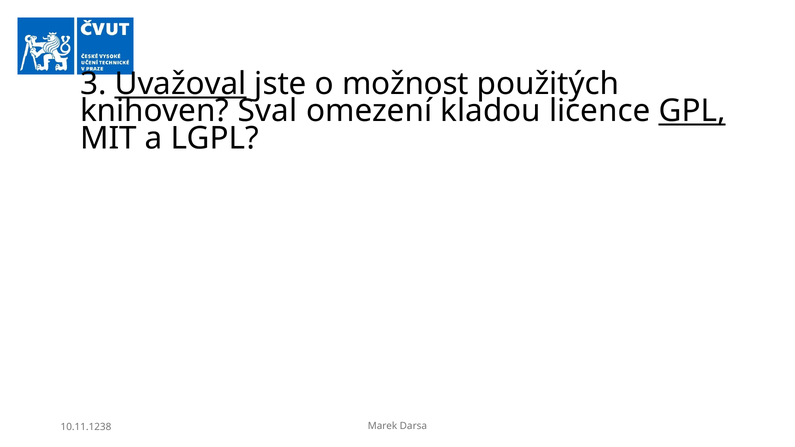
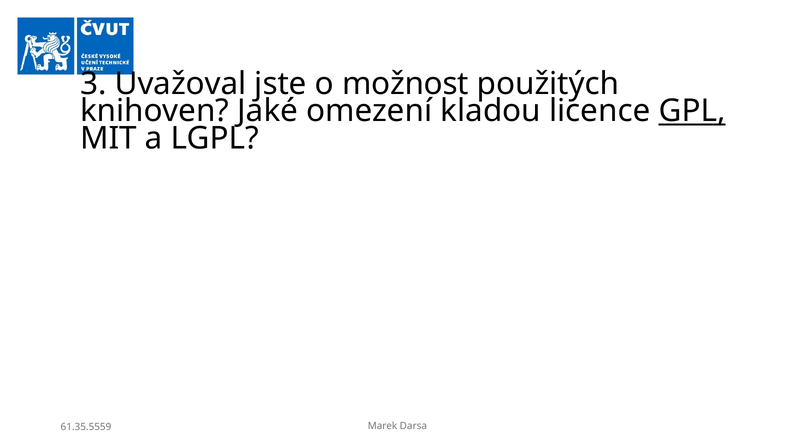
Uvažoval underline: present -> none
Sval: Sval -> Jaké
10.11.1238: 10.11.1238 -> 61.35.5559
